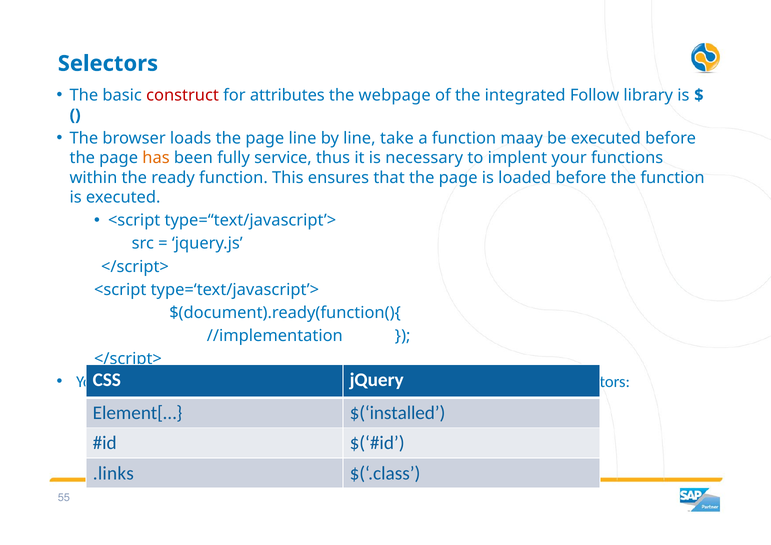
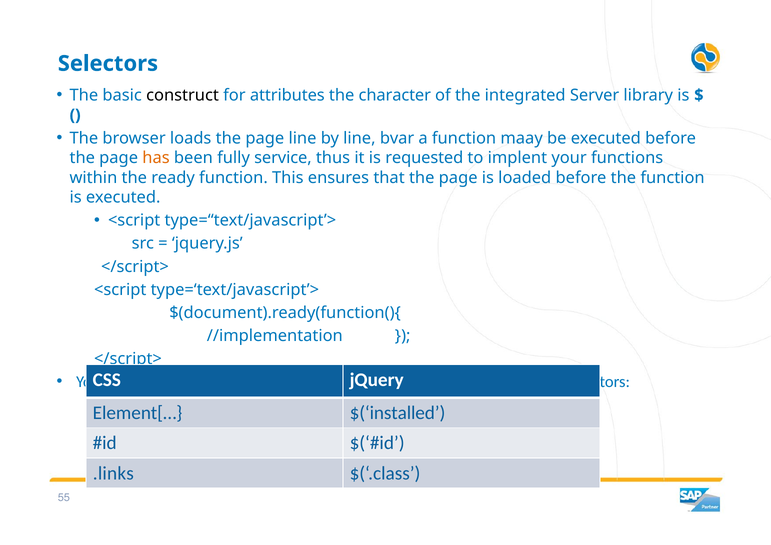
construct colour: red -> black
webpage: webpage -> character
Follow: Follow -> Server
take: take -> bvar
necessary: necessary -> requested
